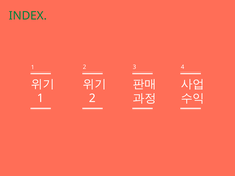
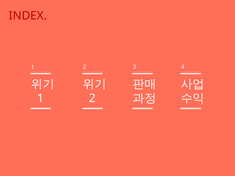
INDEX colour: green -> red
